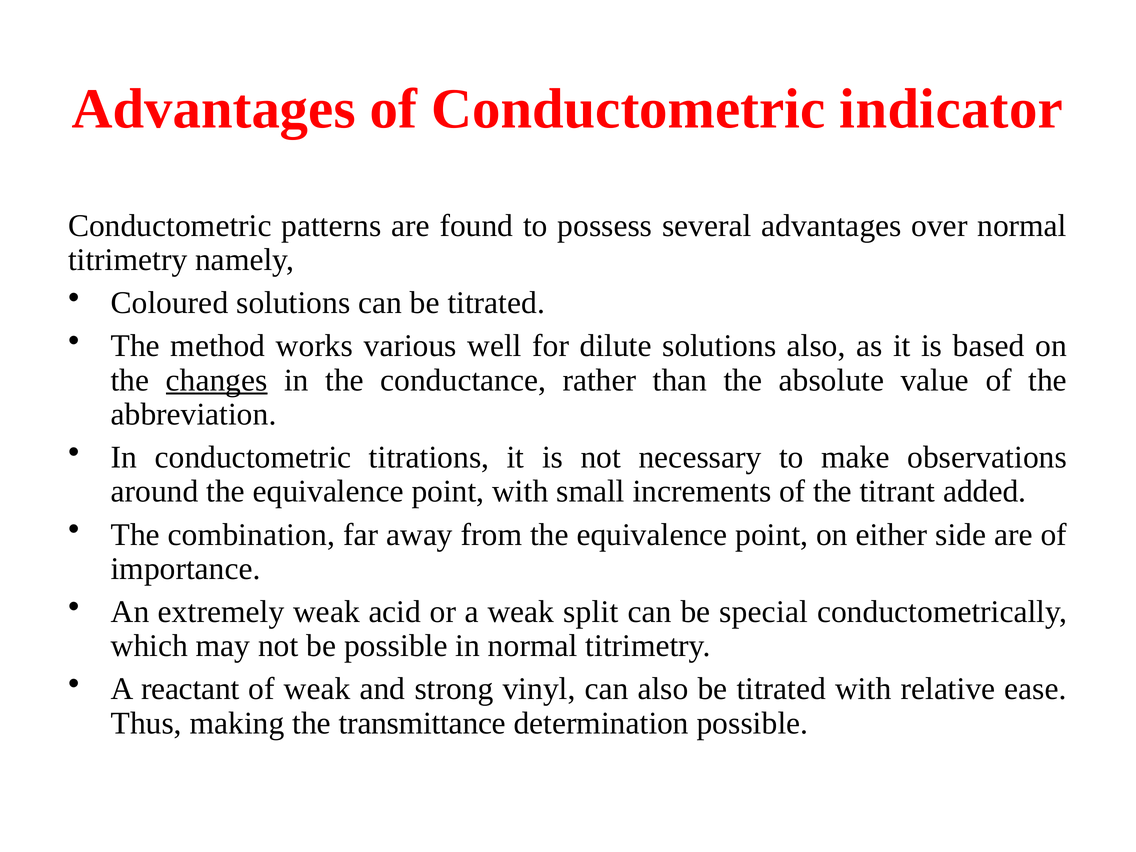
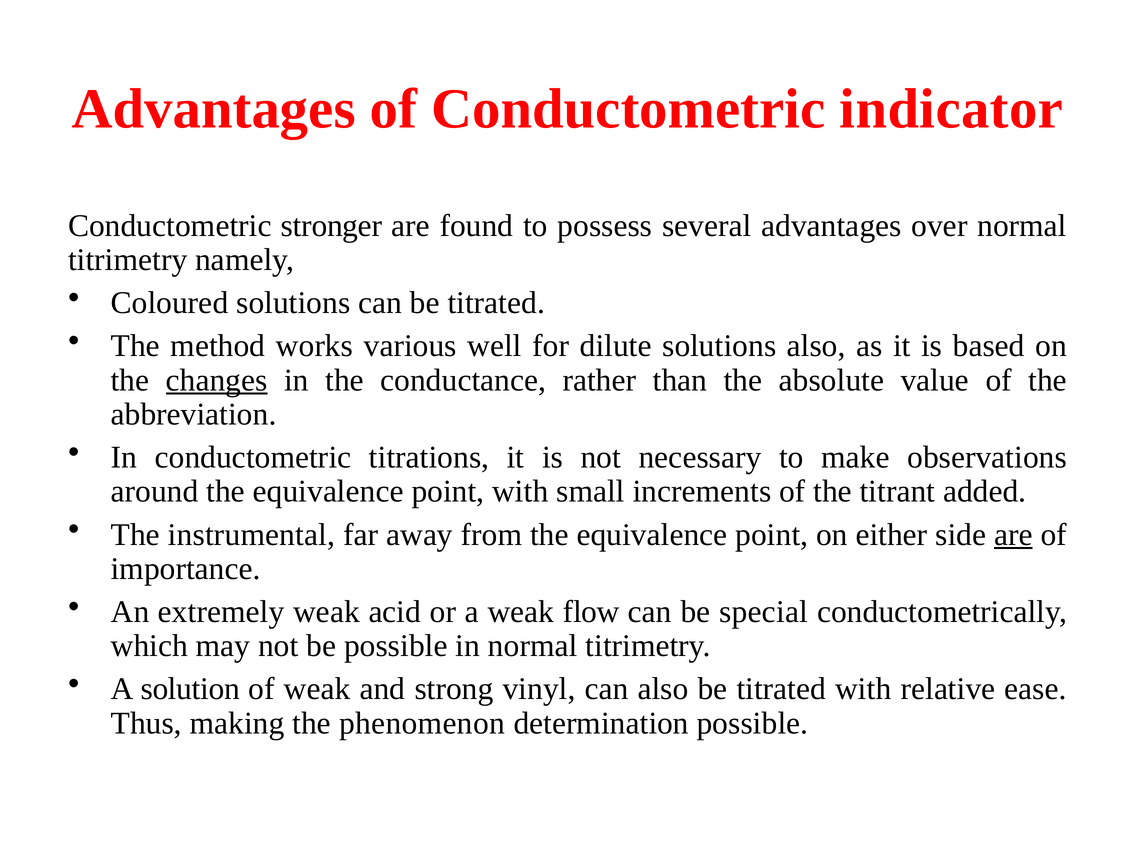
patterns: patterns -> stronger
combination: combination -> instrumental
are at (1013, 535) underline: none -> present
split: split -> flow
reactant: reactant -> solution
transmittance: transmittance -> phenomenon
